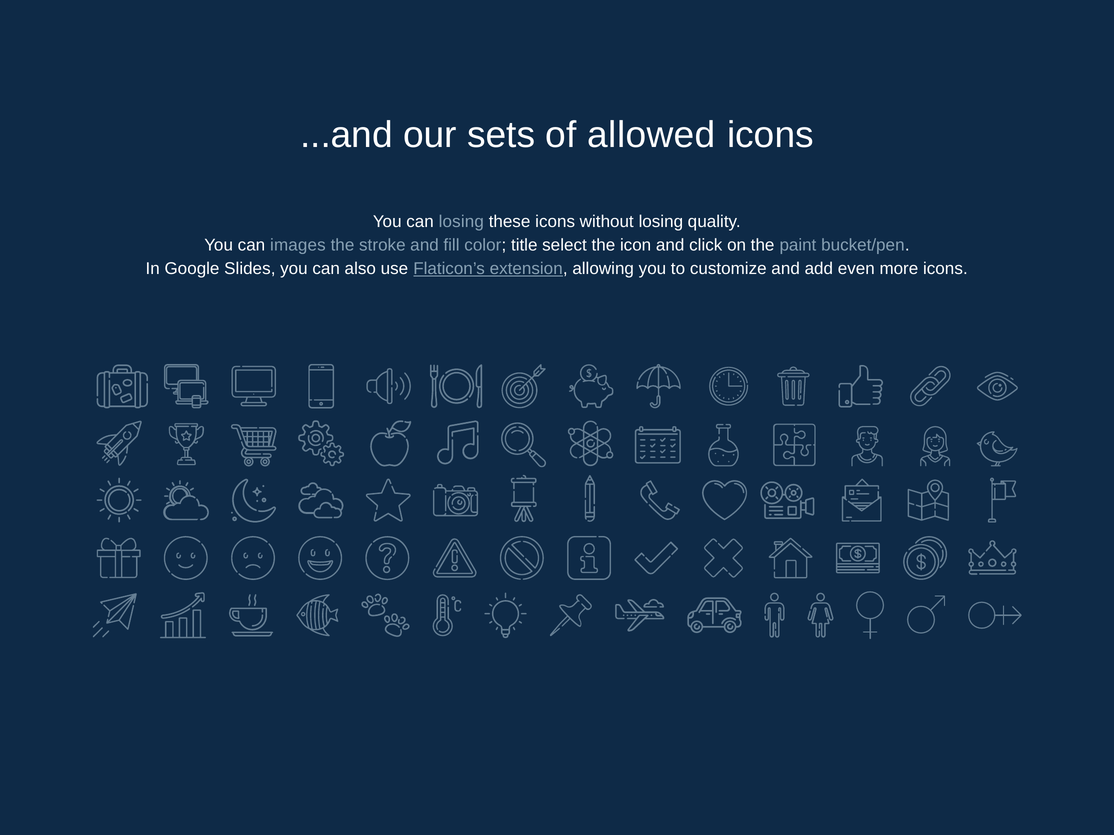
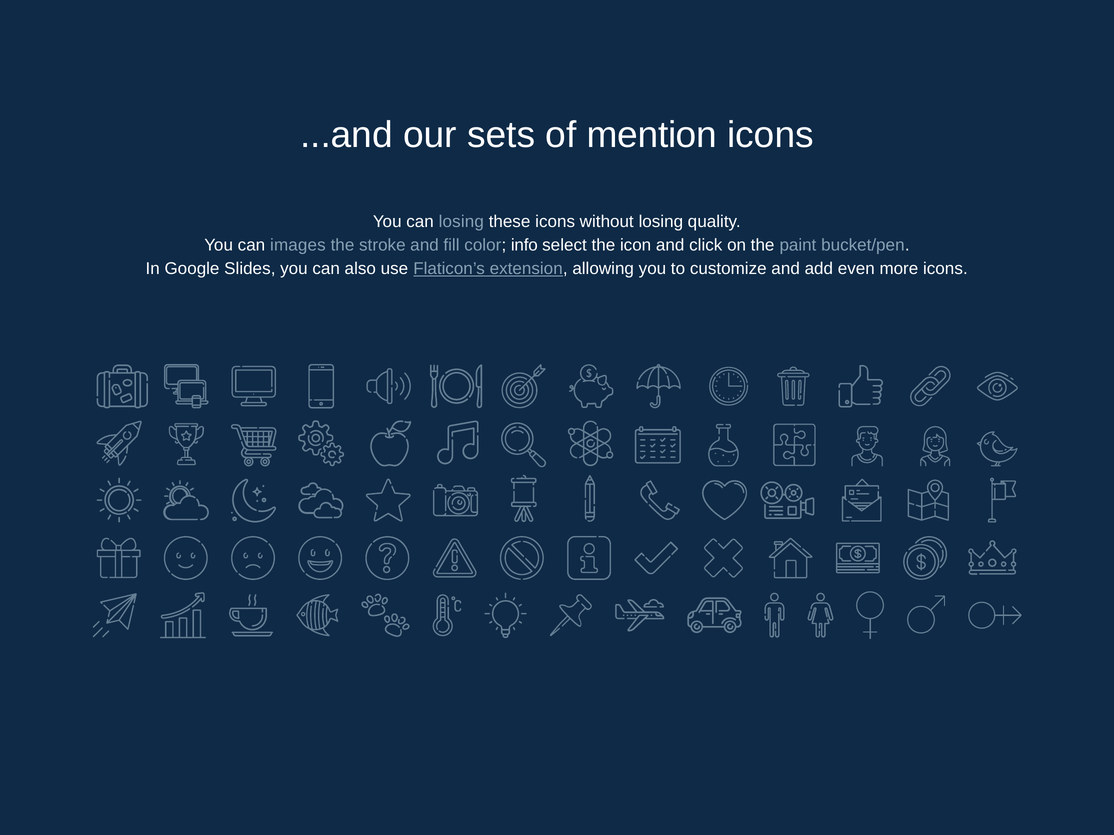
allowed: allowed -> mention
title: title -> info
